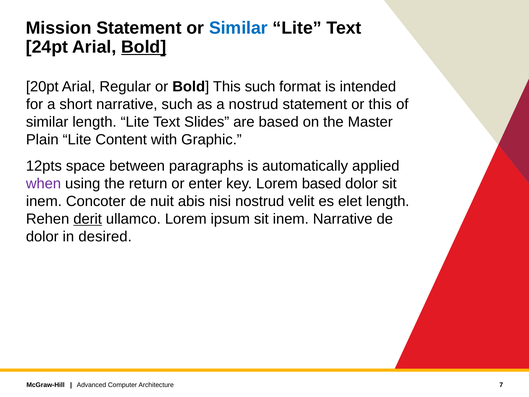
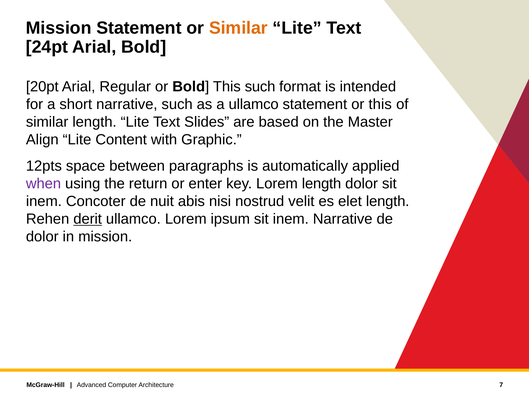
Similar at (238, 28) colour: blue -> orange
Bold at (144, 47) underline: present -> none
a nostrud: nostrud -> ullamco
Plain: Plain -> Align
Lorem based: based -> length
in desired: desired -> mission
